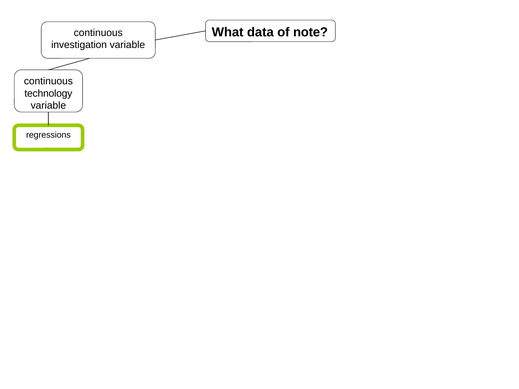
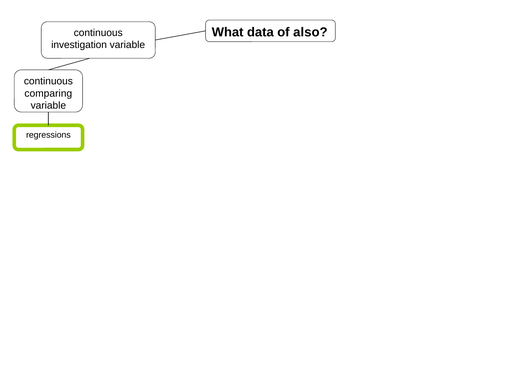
note: note -> also
technology: technology -> comparing
